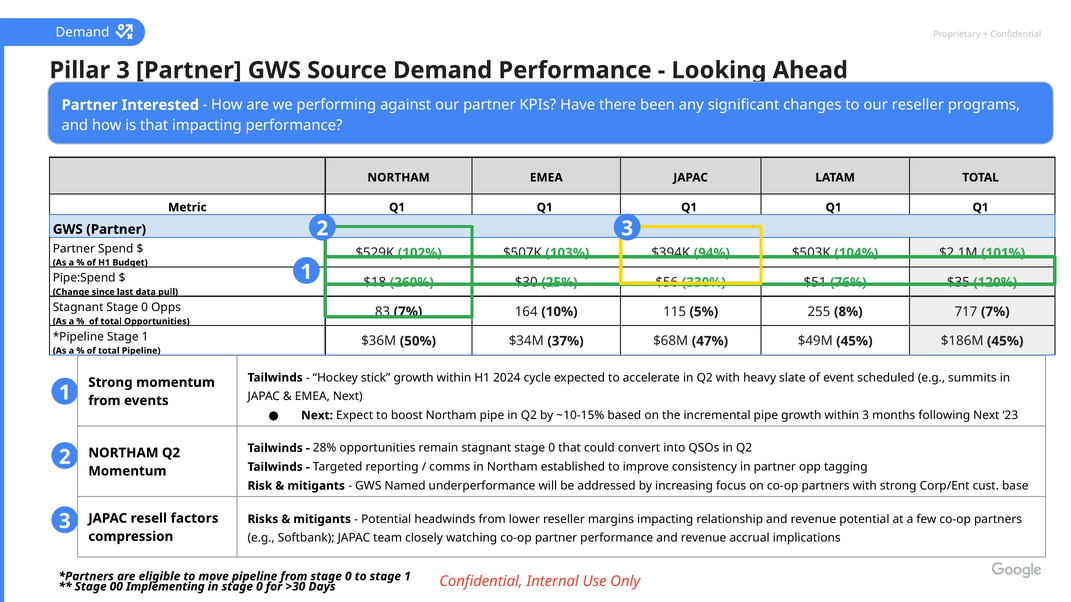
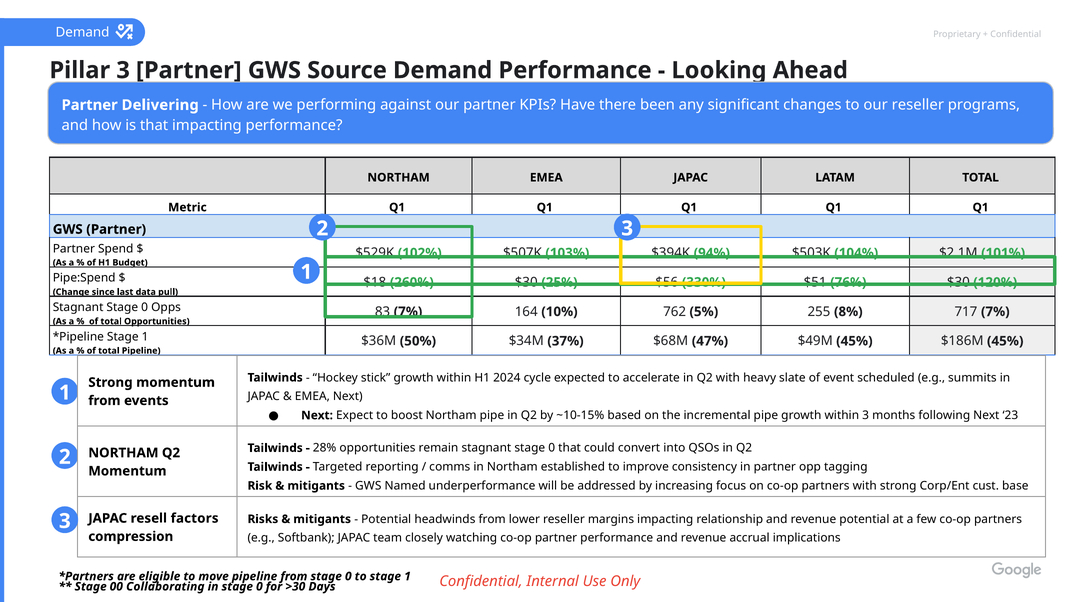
Interested: Interested -> Delivering
76% $35: $35 -> $30
115: 115 -> 762
Implementing: Implementing -> Collaborating
